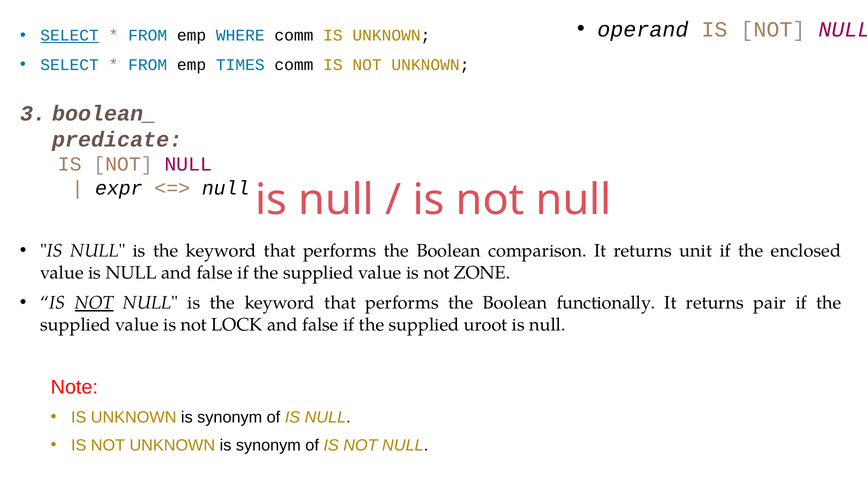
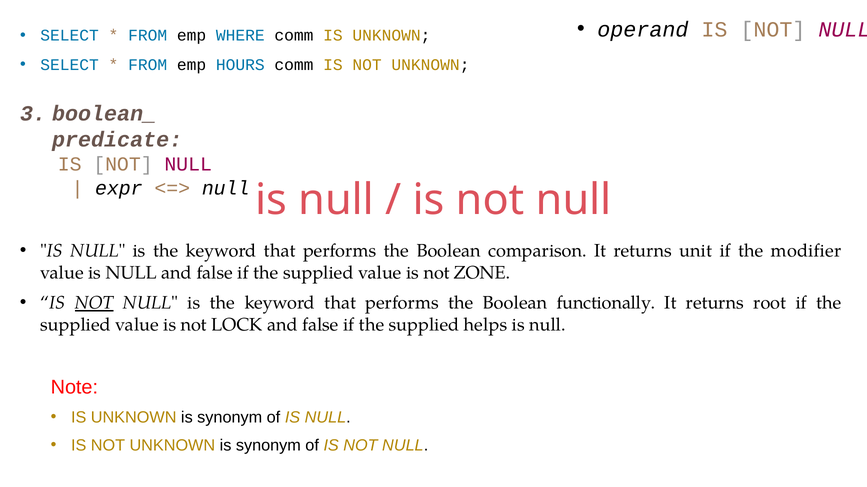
SELECT at (70, 36) underline: present -> none
TIMES: TIMES -> HOURS
enclosed: enclosed -> modifier
pair: pair -> root
uroot: uroot -> helps
